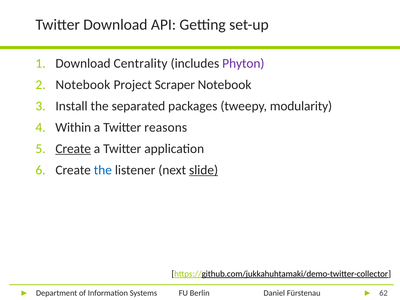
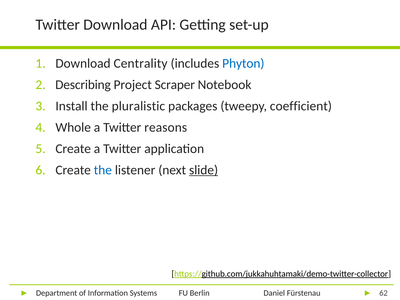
Phyton colour: purple -> blue
Notebook at (83, 85): Notebook -> Describing
separated: separated -> pluralistic
modularity: modularity -> coefficient
Within: Within -> Whole
Create at (73, 149) underline: present -> none
